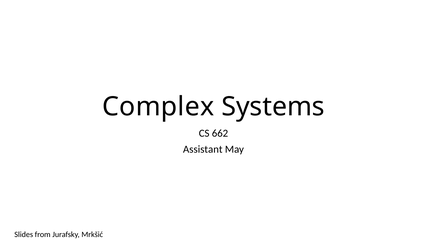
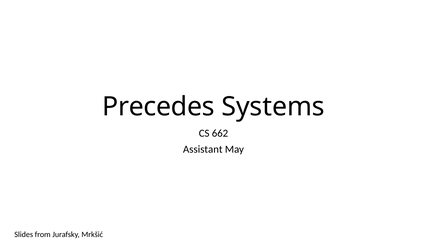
Complex: Complex -> Precedes
